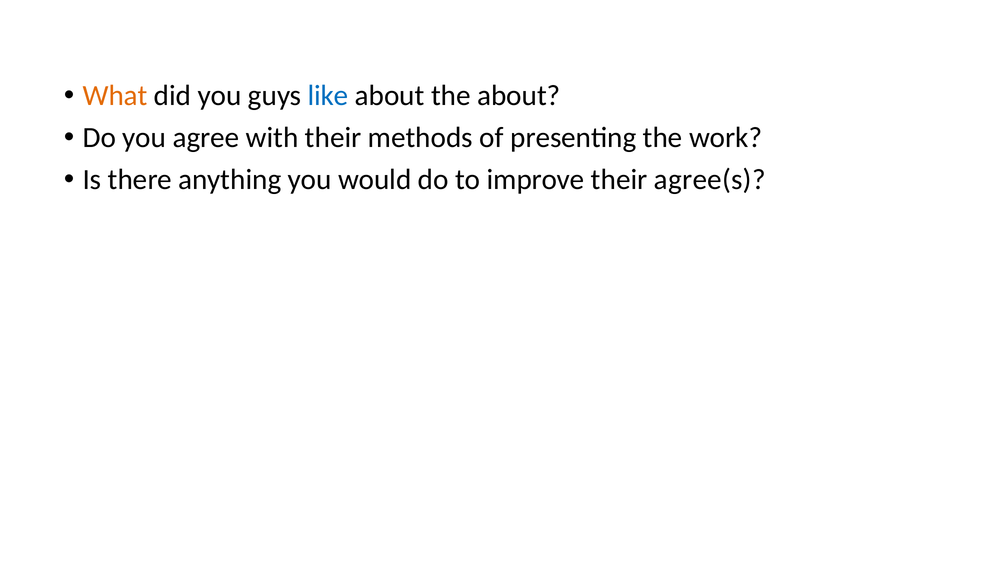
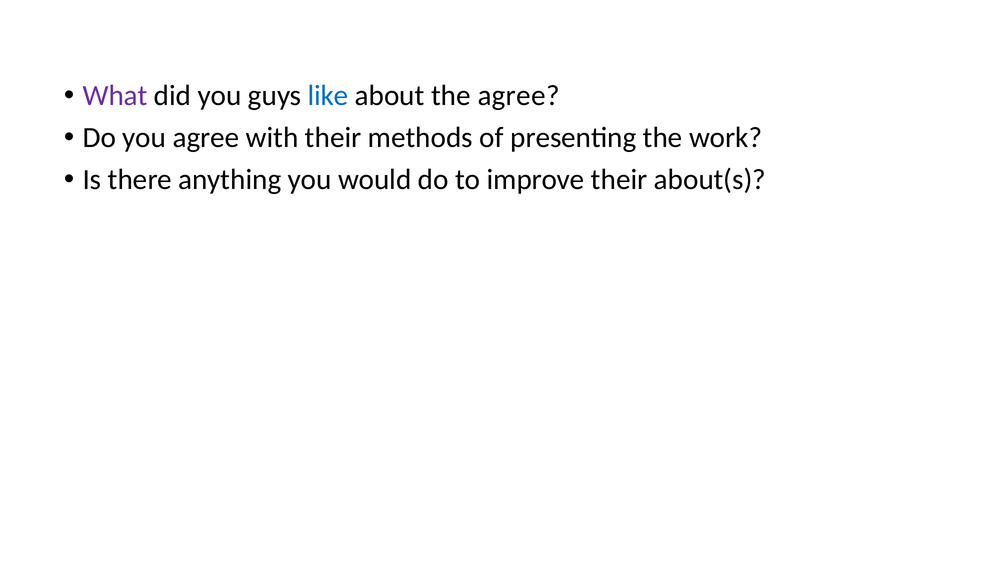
What colour: orange -> purple
the about: about -> agree
agree(s: agree(s -> about(s
